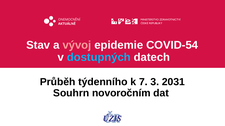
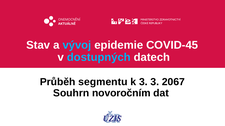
vývoj colour: pink -> light blue
COVID-54: COVID-54 -> COVID-45
týdenního: týdenního -> segmentu
k 7: 7 -> 3
2031: 2031 -> 2067
